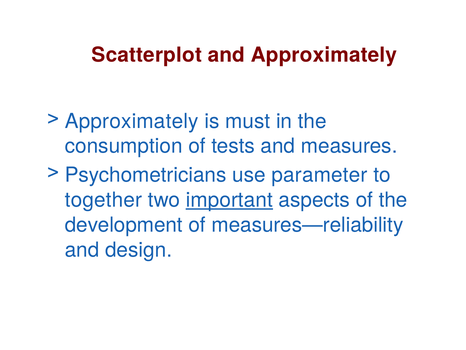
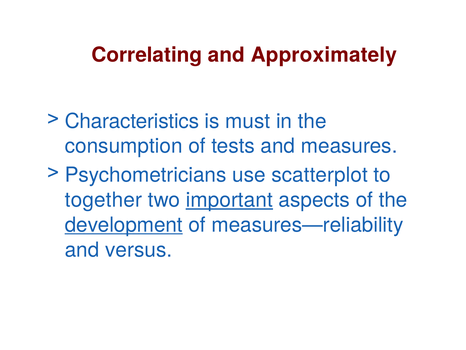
Scatterplot: Scatterplot -> Correlating
Approximately at (132, 121): Approximately -> Characteristics
parameter: parameter -> scatterplot
development underline: none -> present
design: design -> versus
